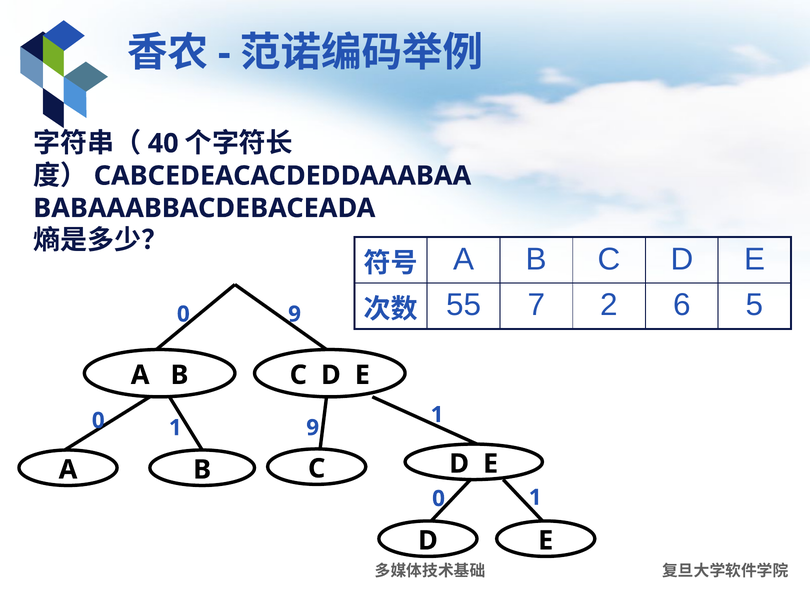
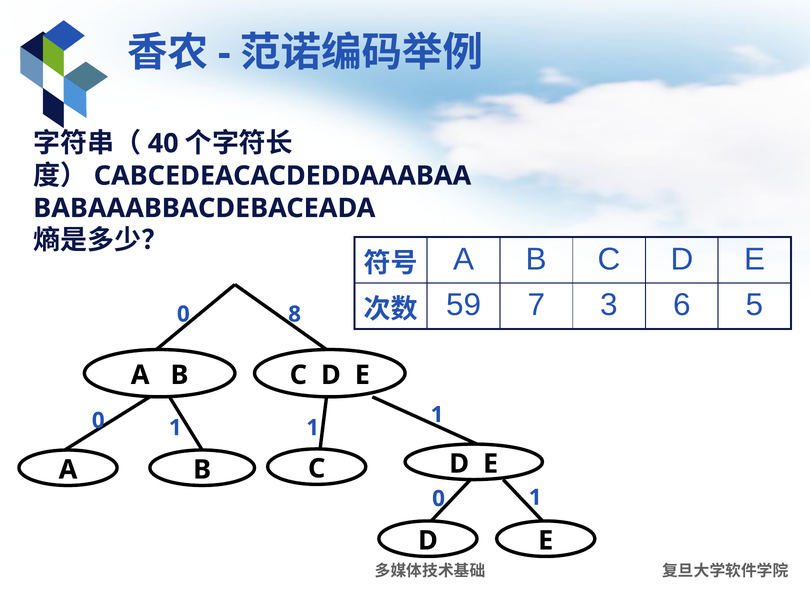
55: 55 -> 59
2: 2 -> 3
0 9: 9 -> 8
9 at (313, 428): 9 -> 1
